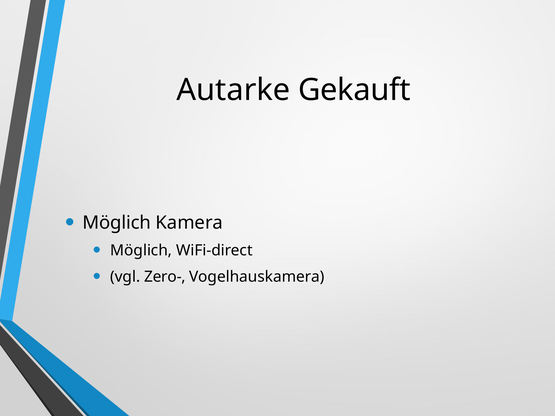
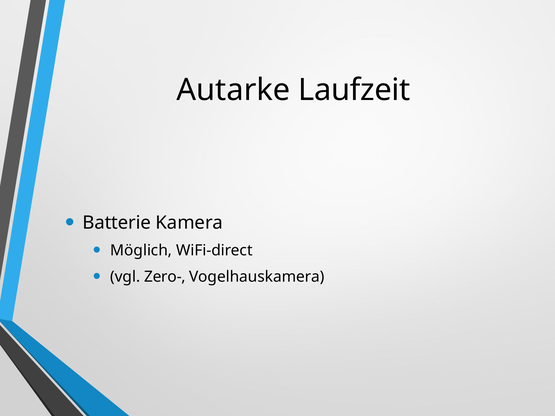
Gekauft: Gekauft -> Laufzeit
Möglich at (117, 223): Möglich -> Batterie
